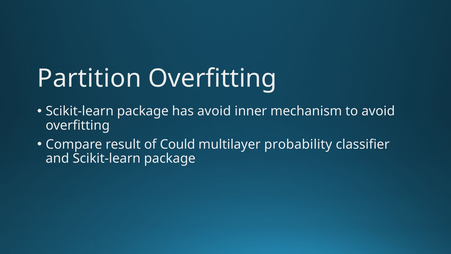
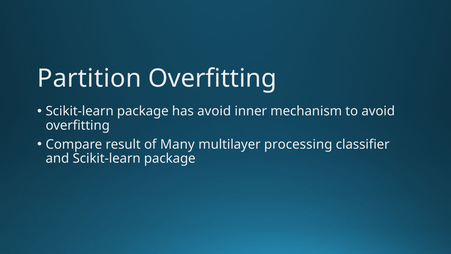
Could: Could -> Many
probability: probability -> processing
